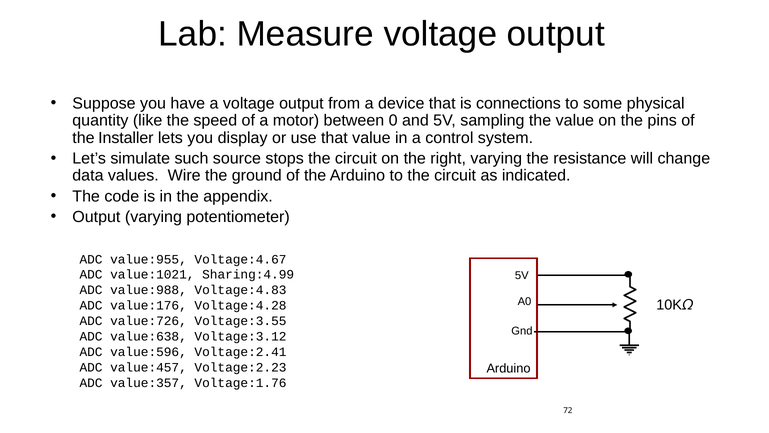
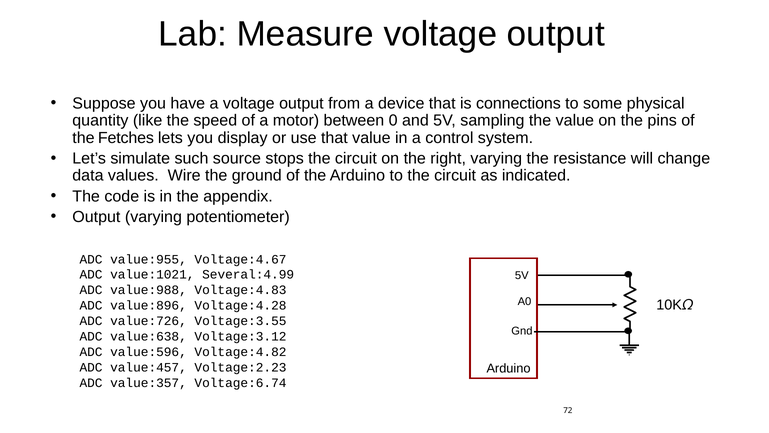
Installer: Installer -> Fetches
Sharing:4.99: Sharing:4.99 -> Several:4.99
value:176: value:176 -> value:896
Voltage:2.41: Voltage:2.41 -> Voltage:4.82
Voltage:1.76: Voltage:1.76 -> Voltage:6.74
